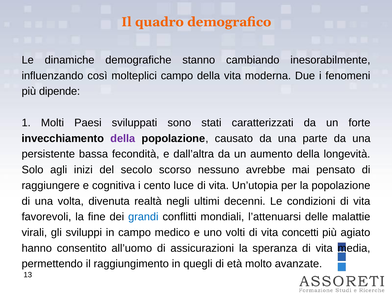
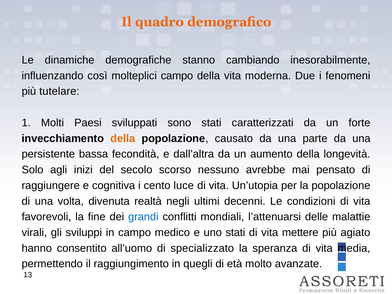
dipende: dipende -> tutelare
della at (123, 138) colour: purple -> orange
uno volti: volti -> stati
concetti: concetti -> mettere
assicurazioni: assicurazioni -> specializzato
